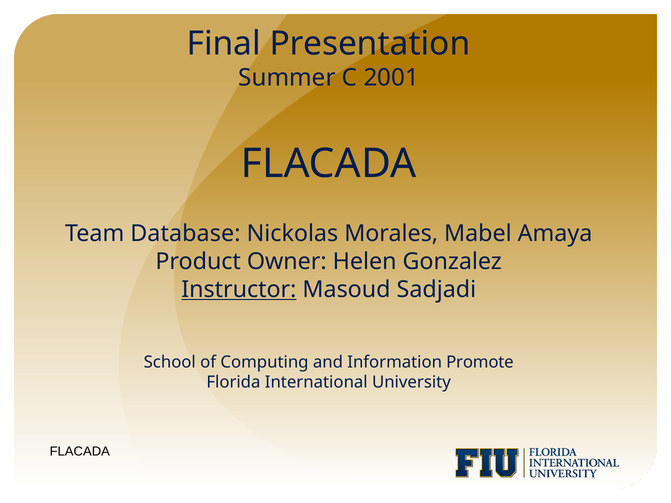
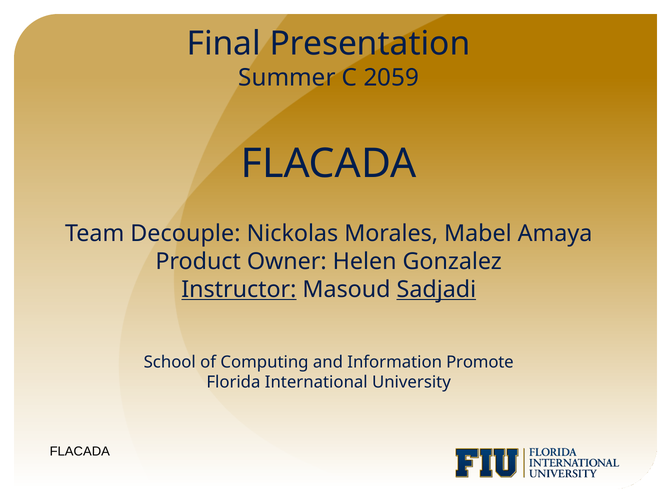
2001: 2001 -> 2059
Database: Database -> Decouple
Sadjadi underline: none -> present
